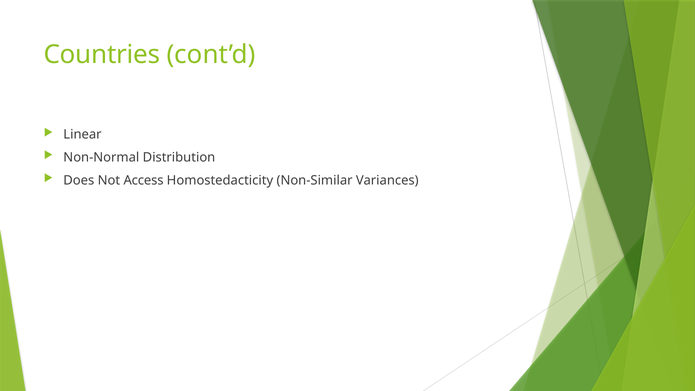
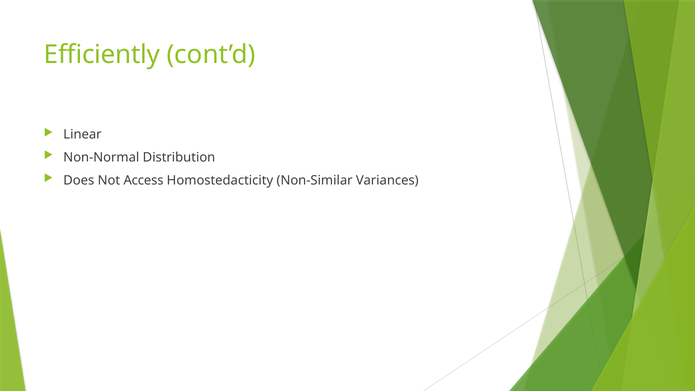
Countries: Countries -> Efficiently
